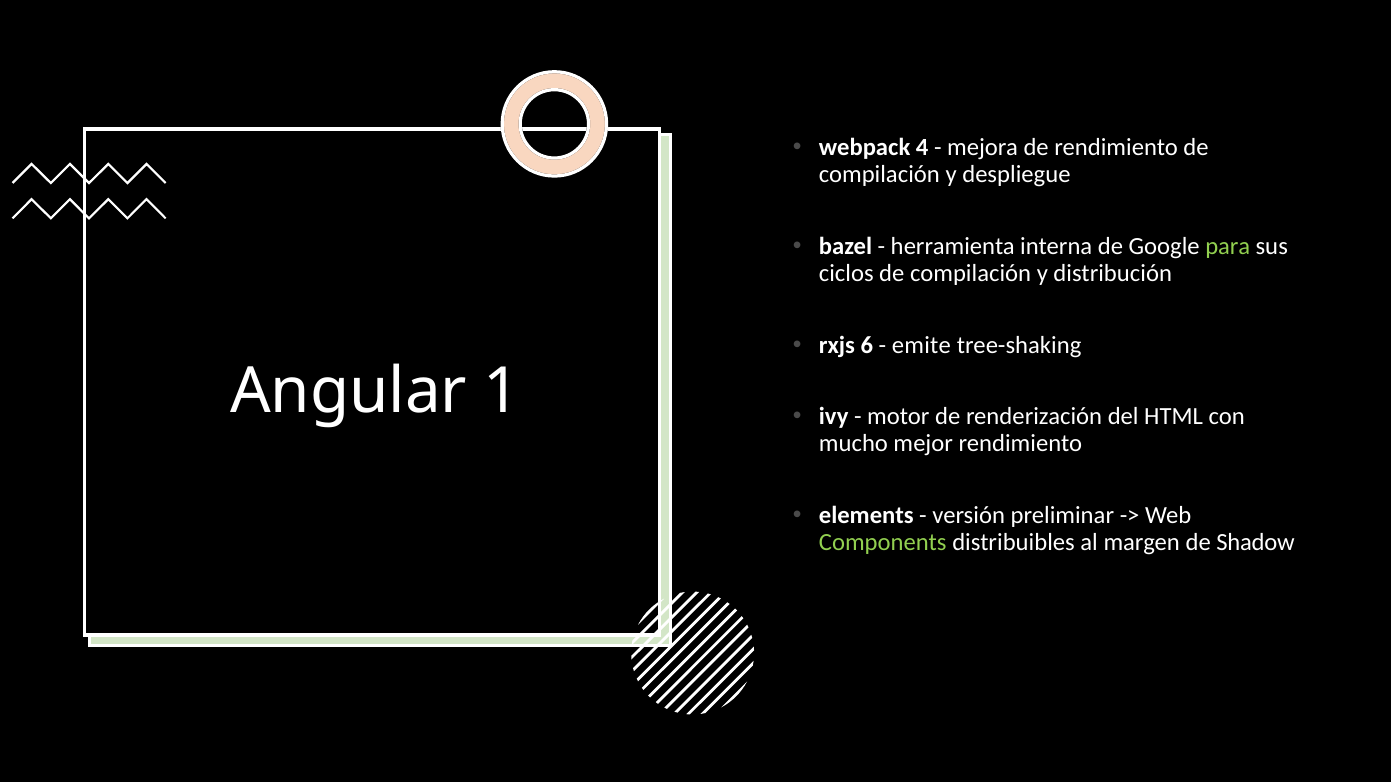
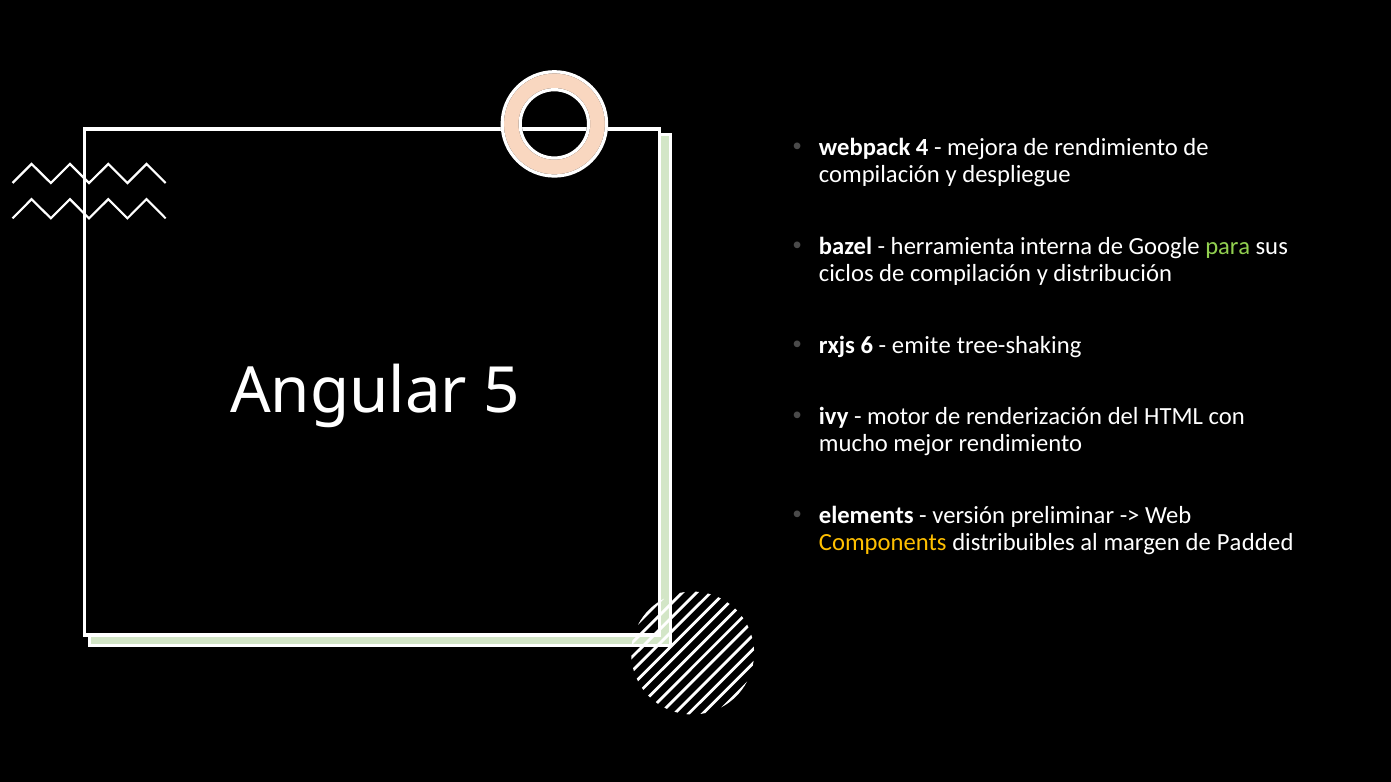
1: 1 -> 5
Components colour: light green -> yellow
Shadow: Shadow -> Padded
